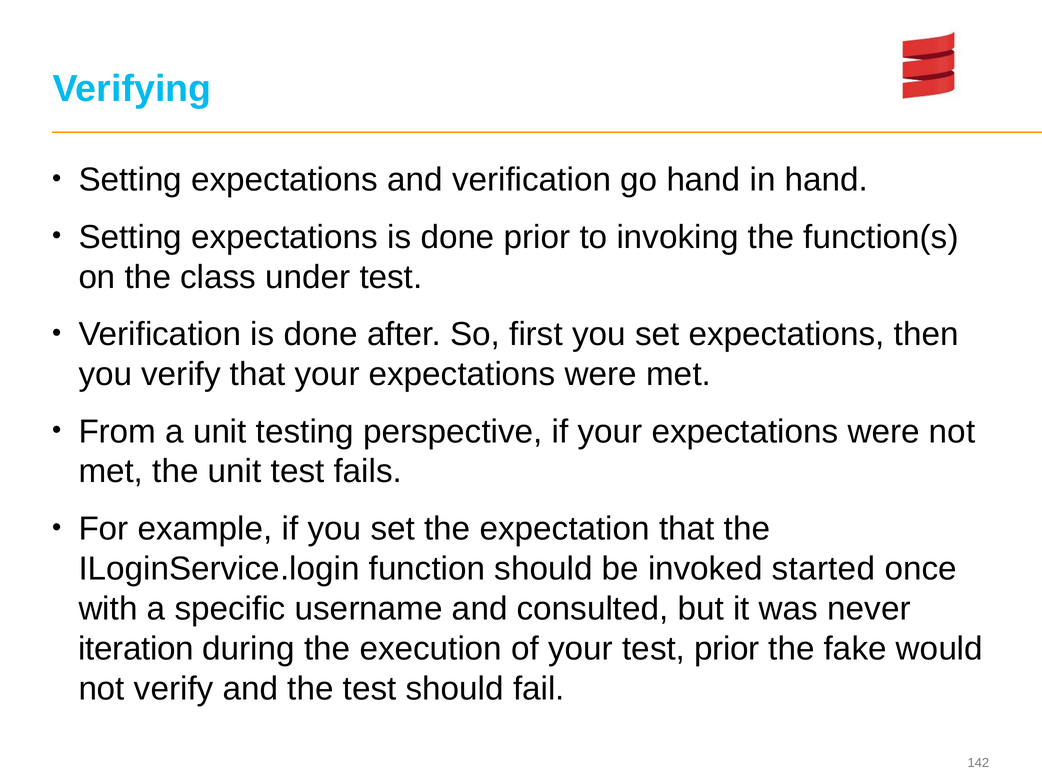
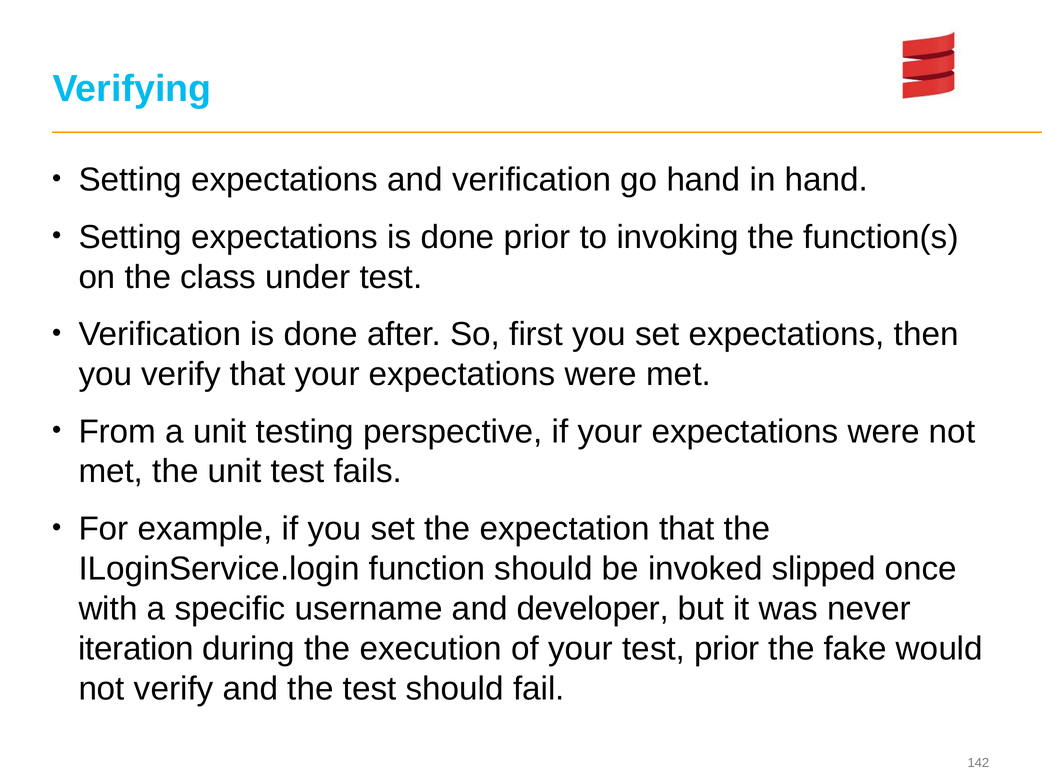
started: started -> slipped
consulted: consulted -> developer
